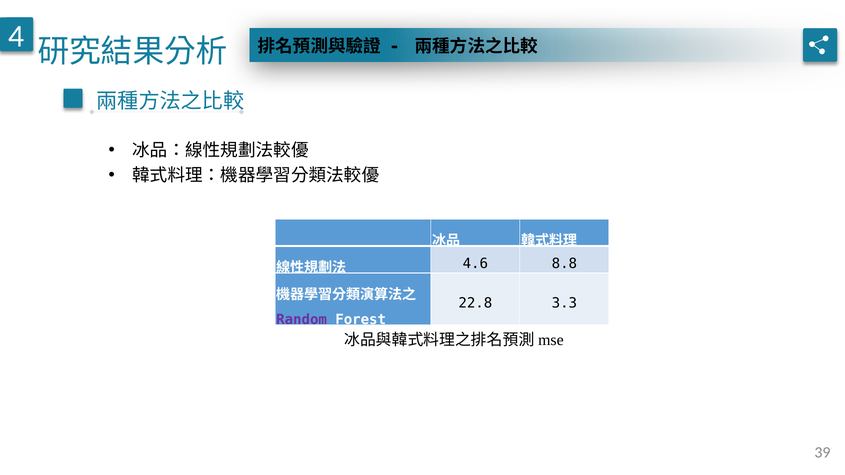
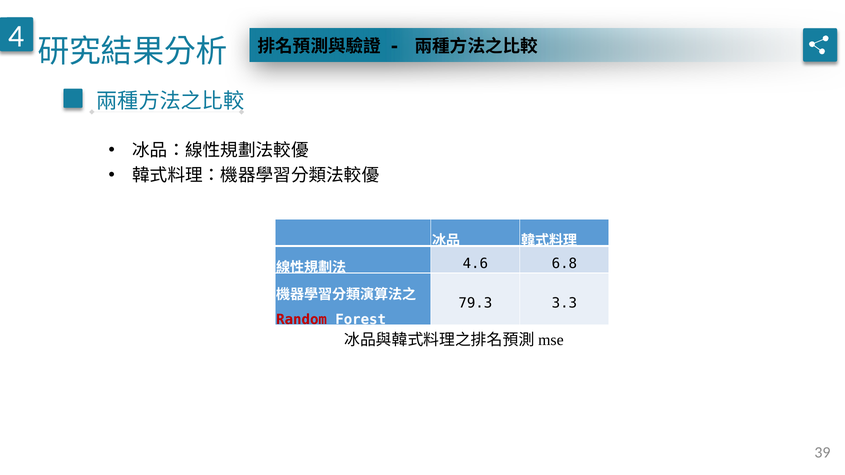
8.8: 8.8 -> 6.8
22.8: 22.8 -> 79.3
Random colour: purple -> red
